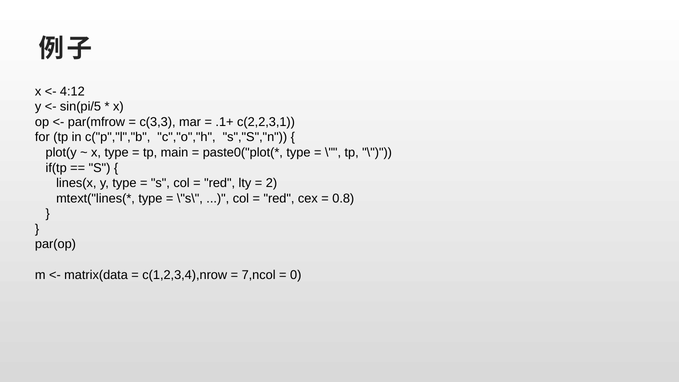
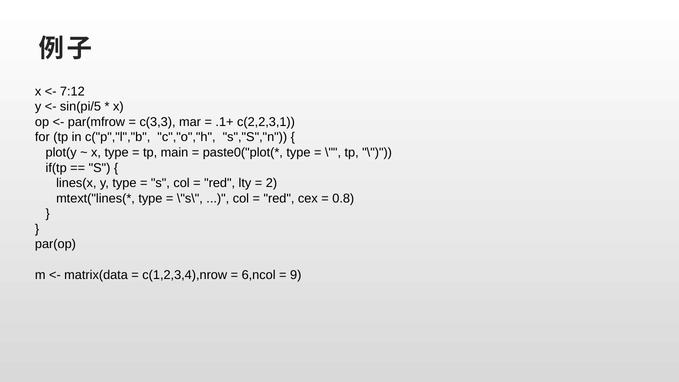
4:12: 4:12 -> 7:12
7,ncol: 7,ncol -> 6,ncol
0: 0 -> 9
